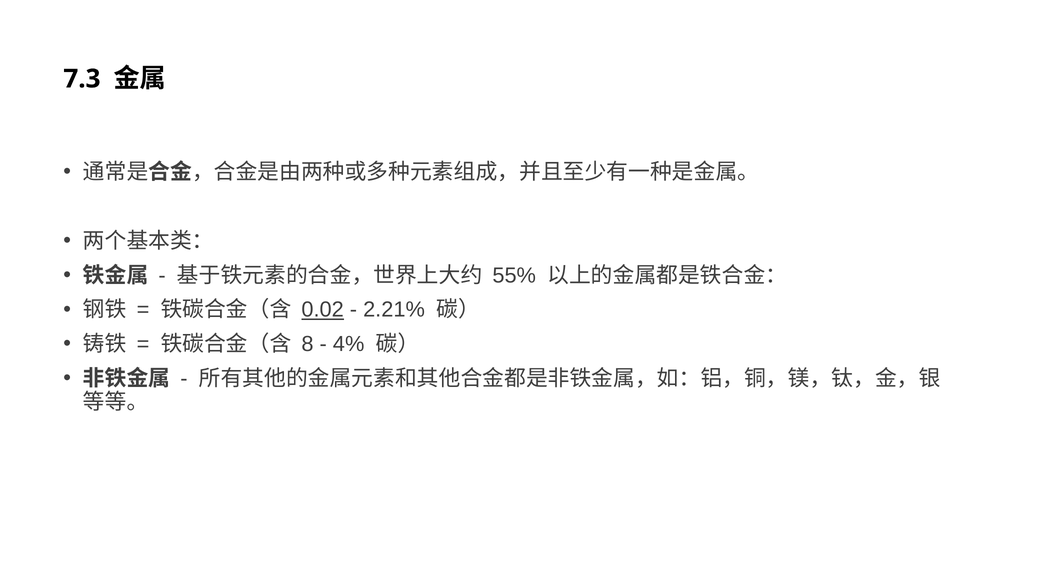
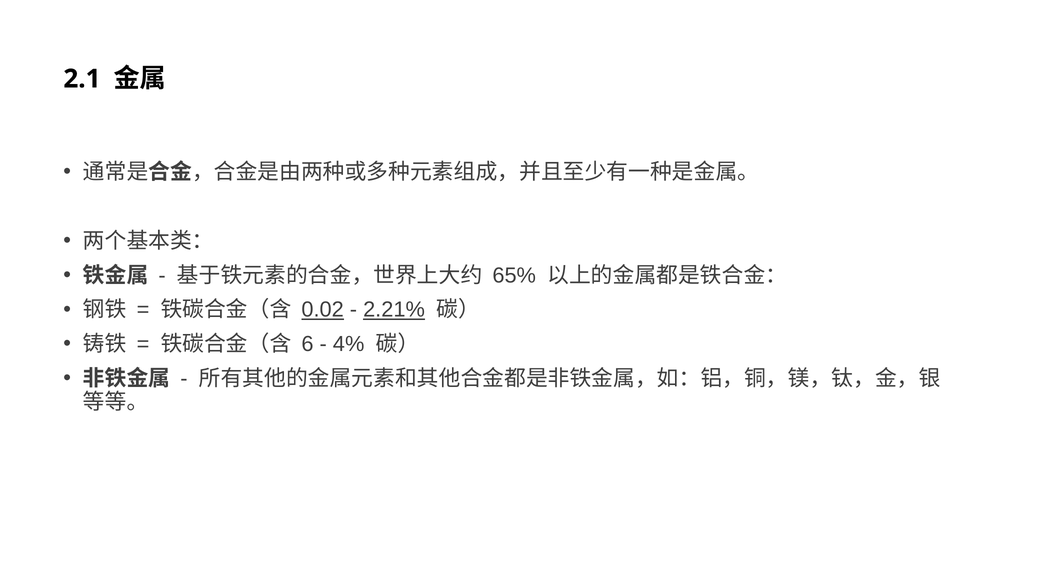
7.3: 7.3 -> 2.1
55%: 55% -> 65%
2.21% underline: none -> present
8: 8 -> 6
